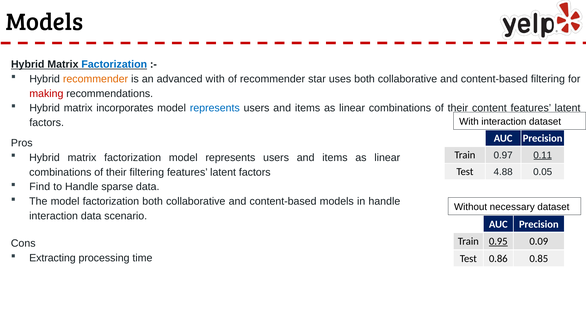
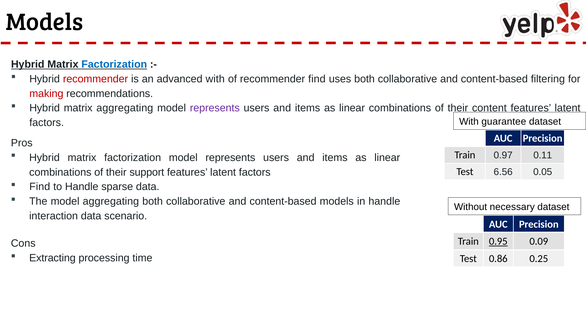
recommender at (96, 79) colour: orange -> red
recommender star: star -> find
matrix incorporates: incorporates -> aggregating
represents at (215, 108) colour: blue -> purple
With interaction: interaction -> guarantee
0.11 underline: present -> none
their filtering: filtering -> support
4.88: 4.88 -> 6.56
model factorization: factorization -> aggregating
0.85: 0.85 -> 0.25
